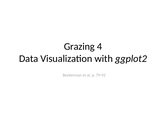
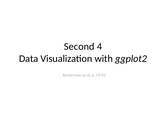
Grazing: Grazing -> Second
